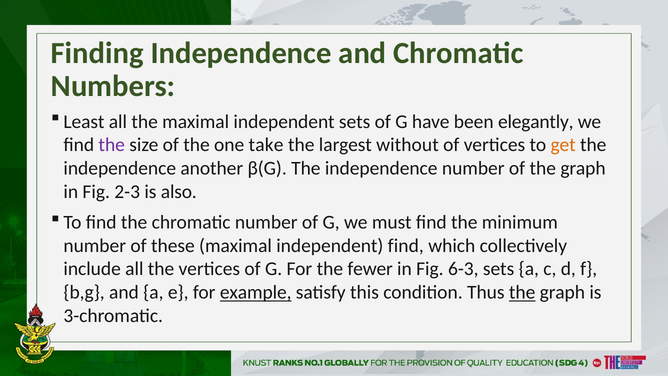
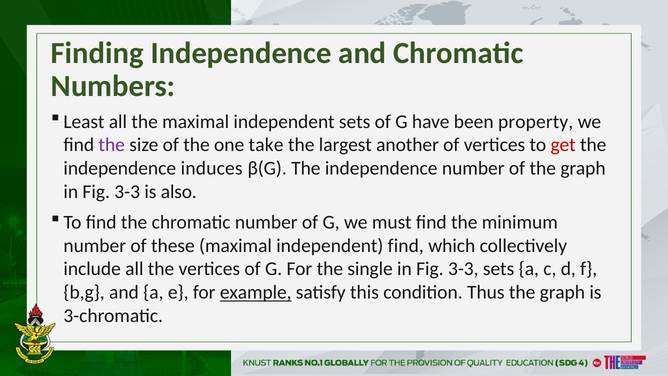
elegantly: elegantly -> property
without: without -> another
get colour: orange -> red
another: another -> induces
2-3 at (127, 192): 2-3 -> 3-3
fewer: fewer -> single
6-3 at (463, 269): 6-3 -> 3-3
the at (522, 292) underline: present -> none
